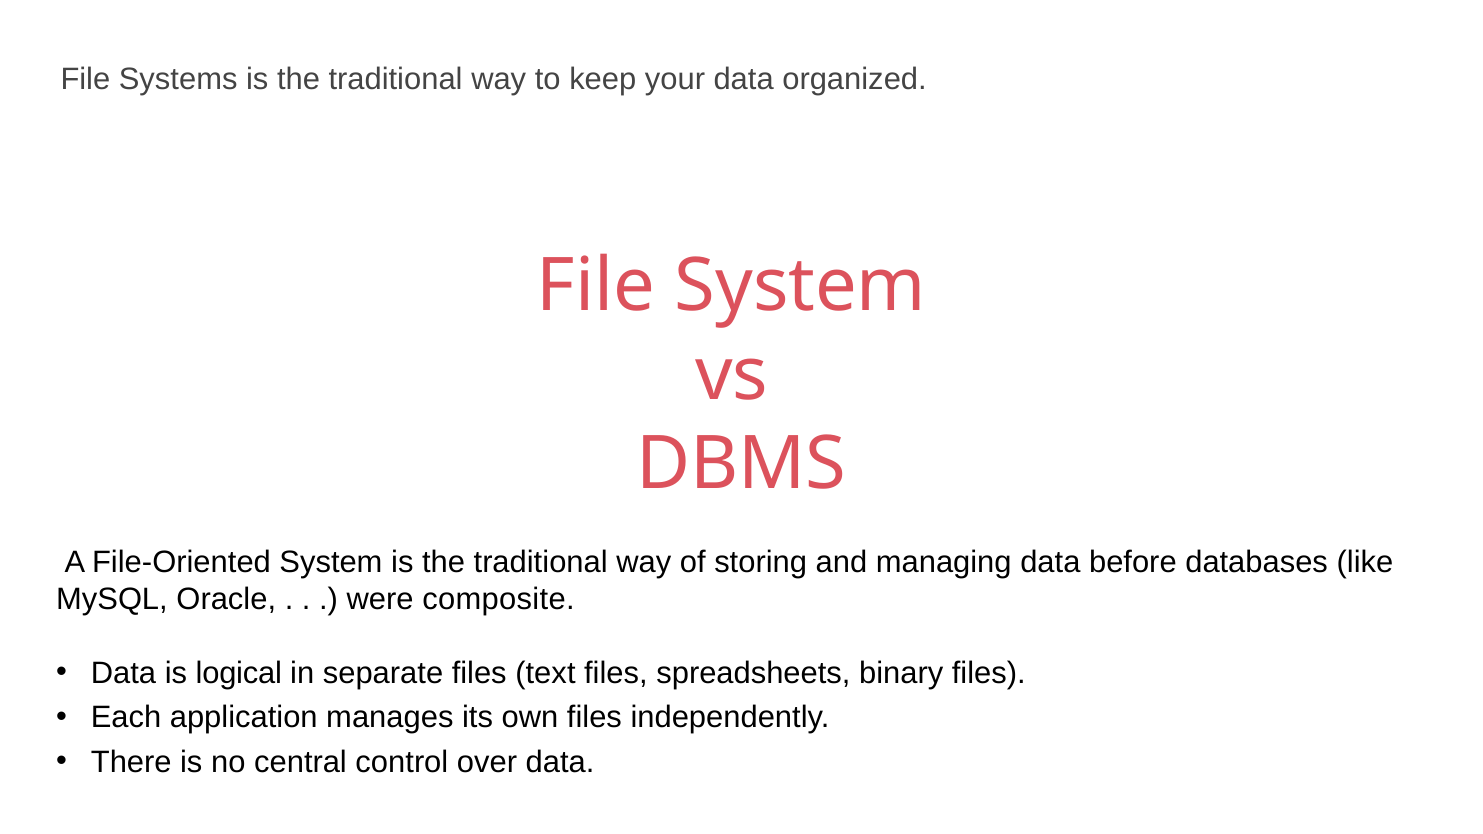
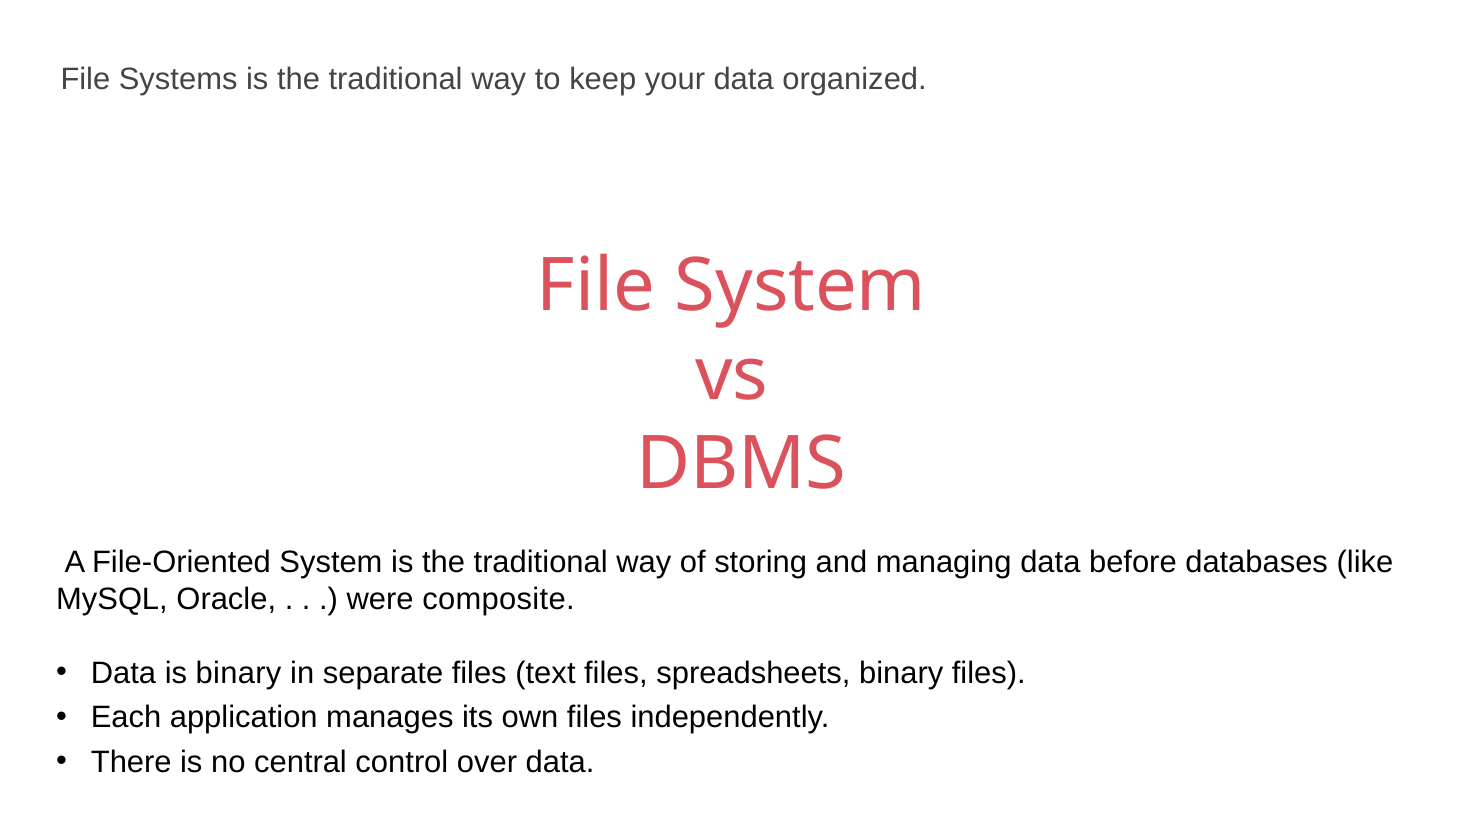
is logical: logical -> binary
